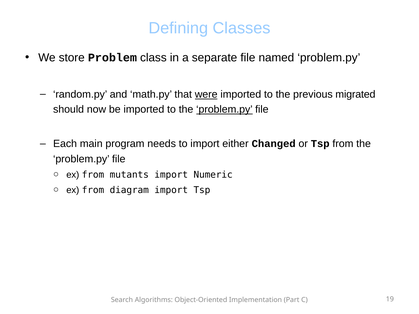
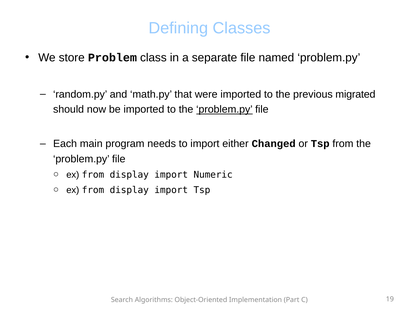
were underline: present -> none
mutants at (129, 175): mutants -> display
diagram at (129, 190): diagram -> display
